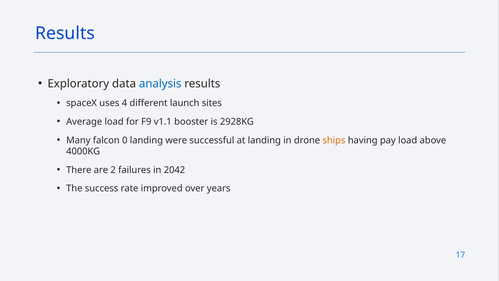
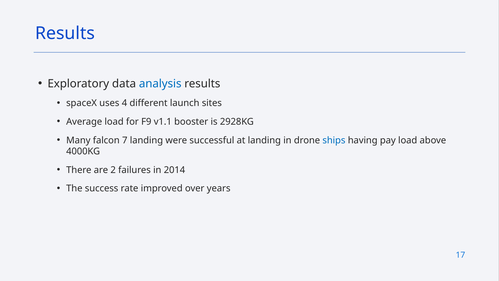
0: 0 -> 7
ships colour: orange -> blue
2042: 2042 -> 2014
